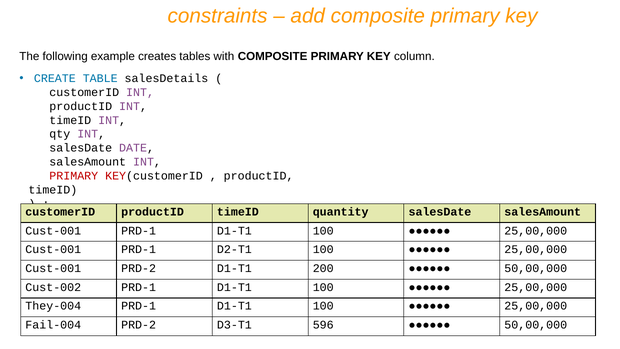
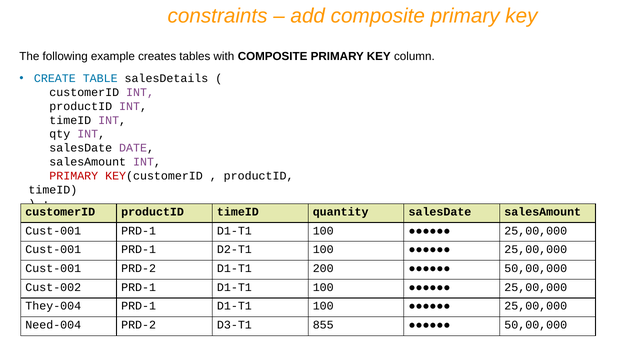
Fail-004: Fail-004 -> Need-004
596: 596 -> 855
